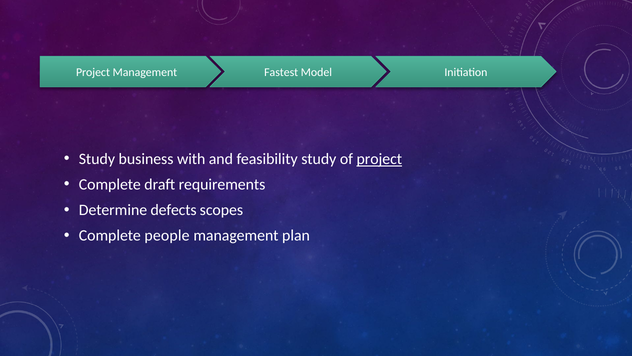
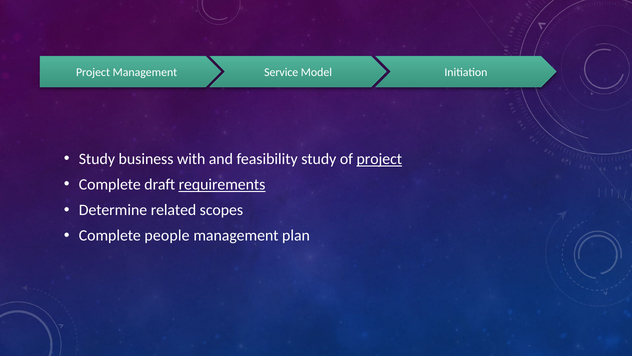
Fastest: Fastest -> Service
requirements underline: none -> present
defects: defects -> related
